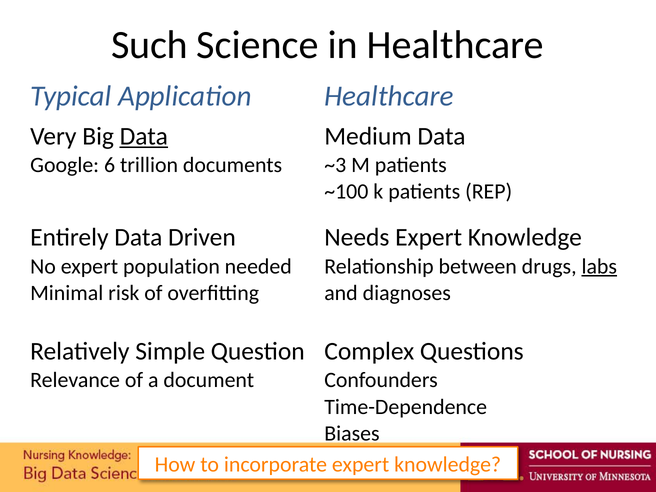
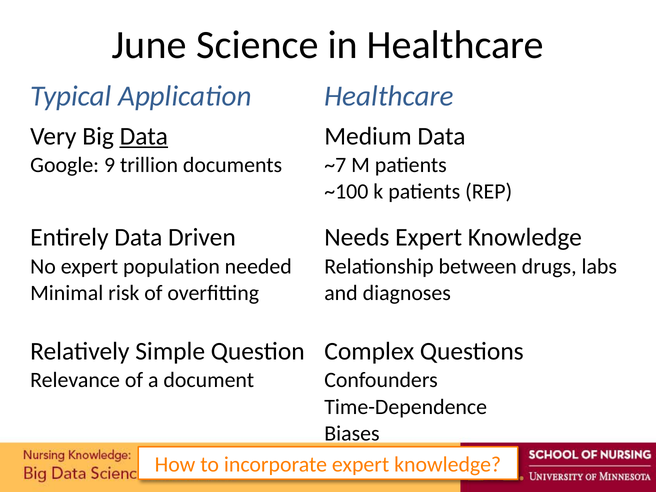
Such: Such -> June
6: 6 -> 9
~3: ~3 -> ~7
labs underline: present -> none
